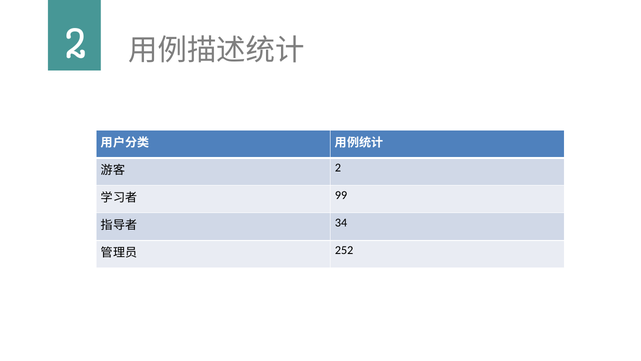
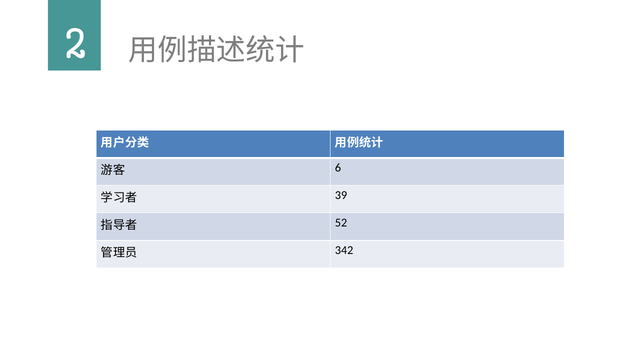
2 at (338, 168): 2 -> 6
99: 99 -> 39
34: 34 -> 52
252: 252 -> 342
